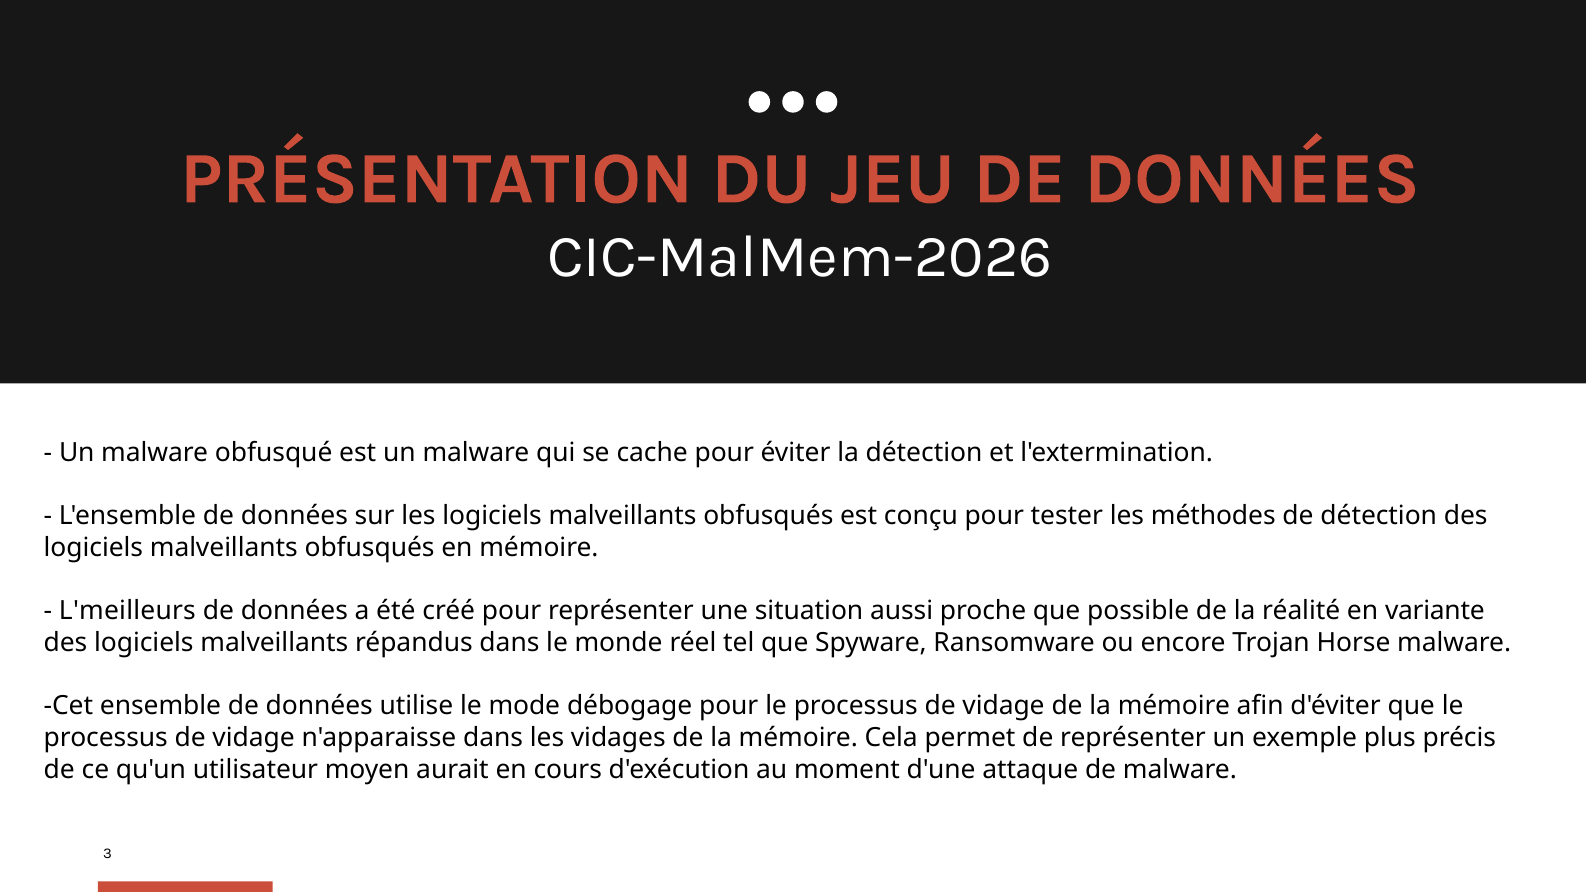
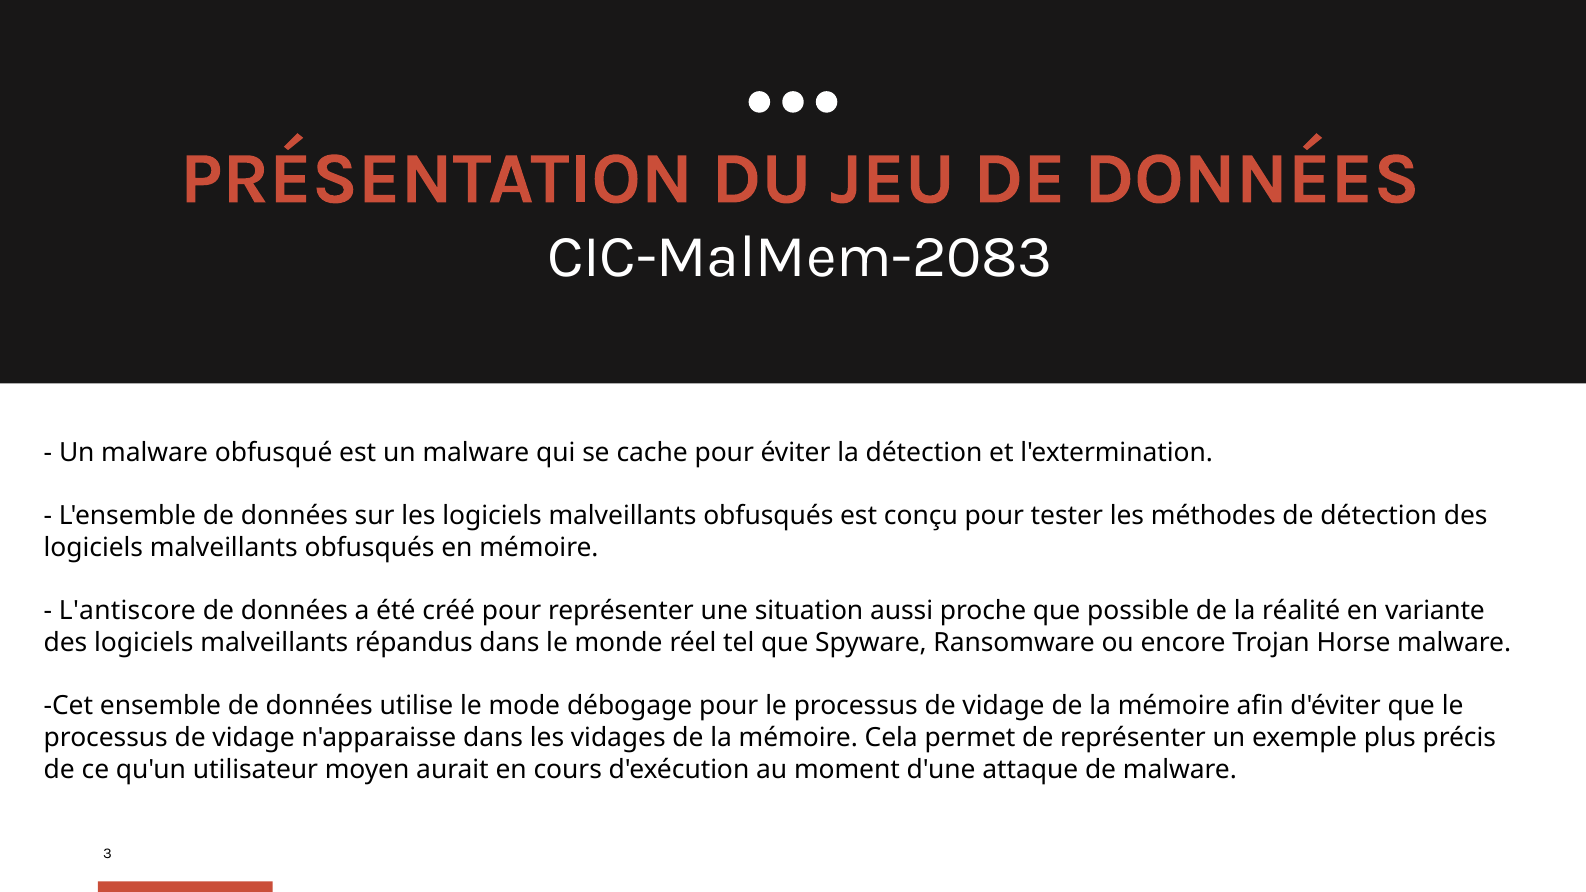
CIC-MalMem-2026: CIC-MalMem-2026 -> CIC-MalMem-2083
L'meilleurs: L'meilleurs -> L'antiscore
